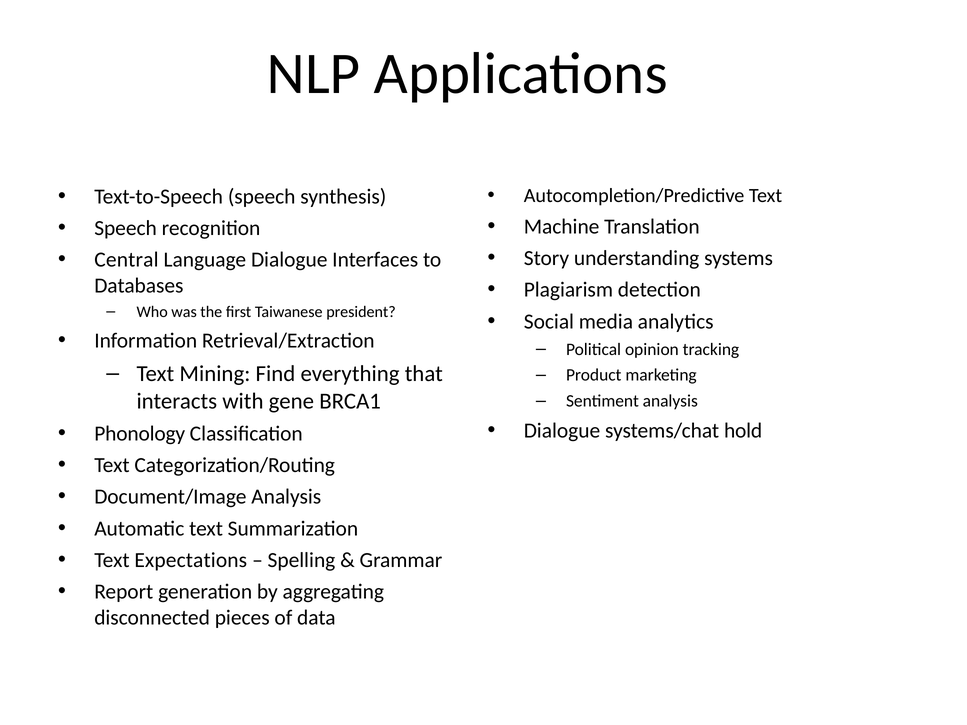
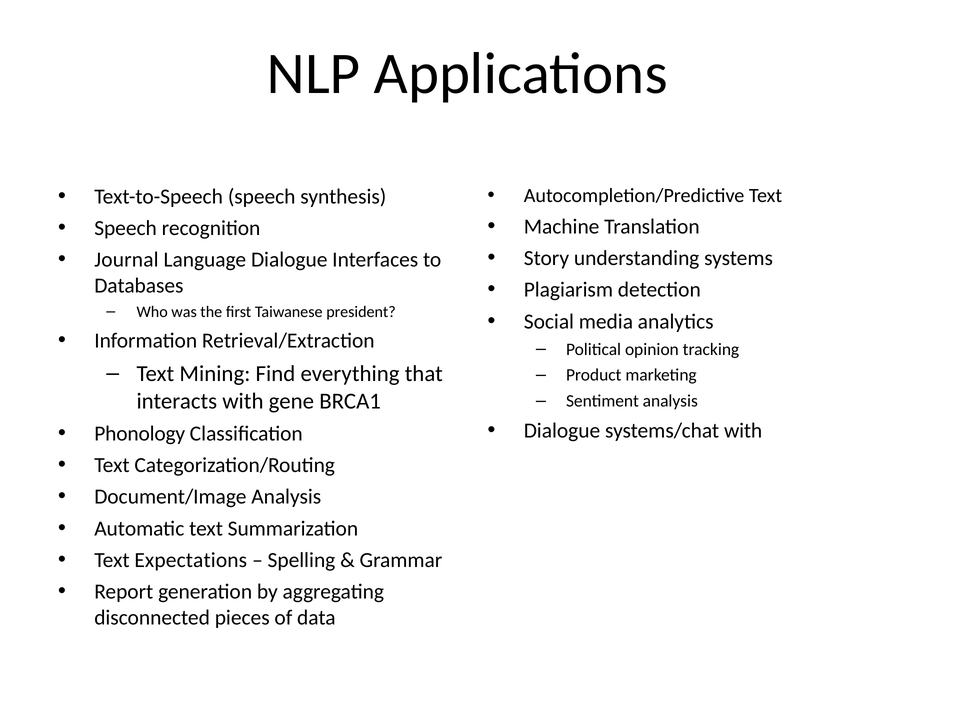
Central: Central -> Journal
systems/chat hold: hold -> with
